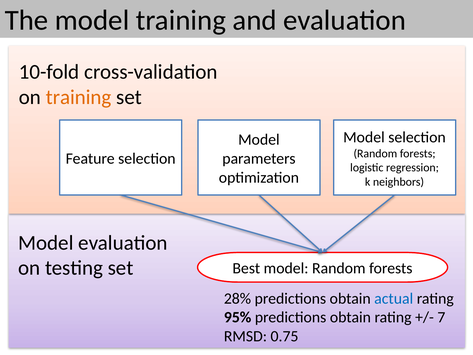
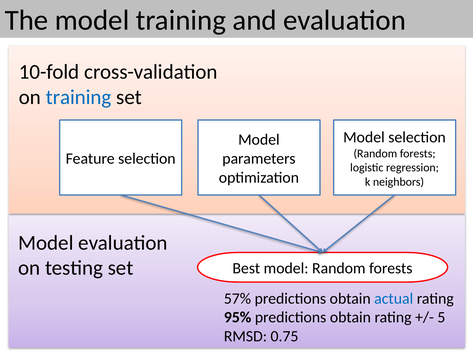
training at (79, 97) colour: orange -> blue
28%: 28% -> 57%
7: 7 -> 5
